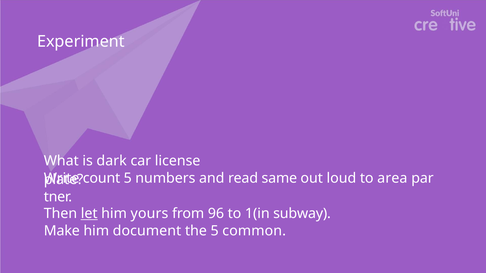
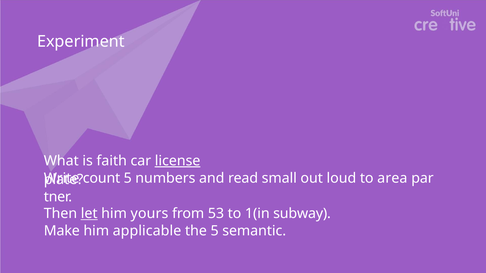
dark: dark -> faith
license underline: none -> present
same: same -> small
96: 96 -> 53
document: document -> applicable
common: common -> semantic
